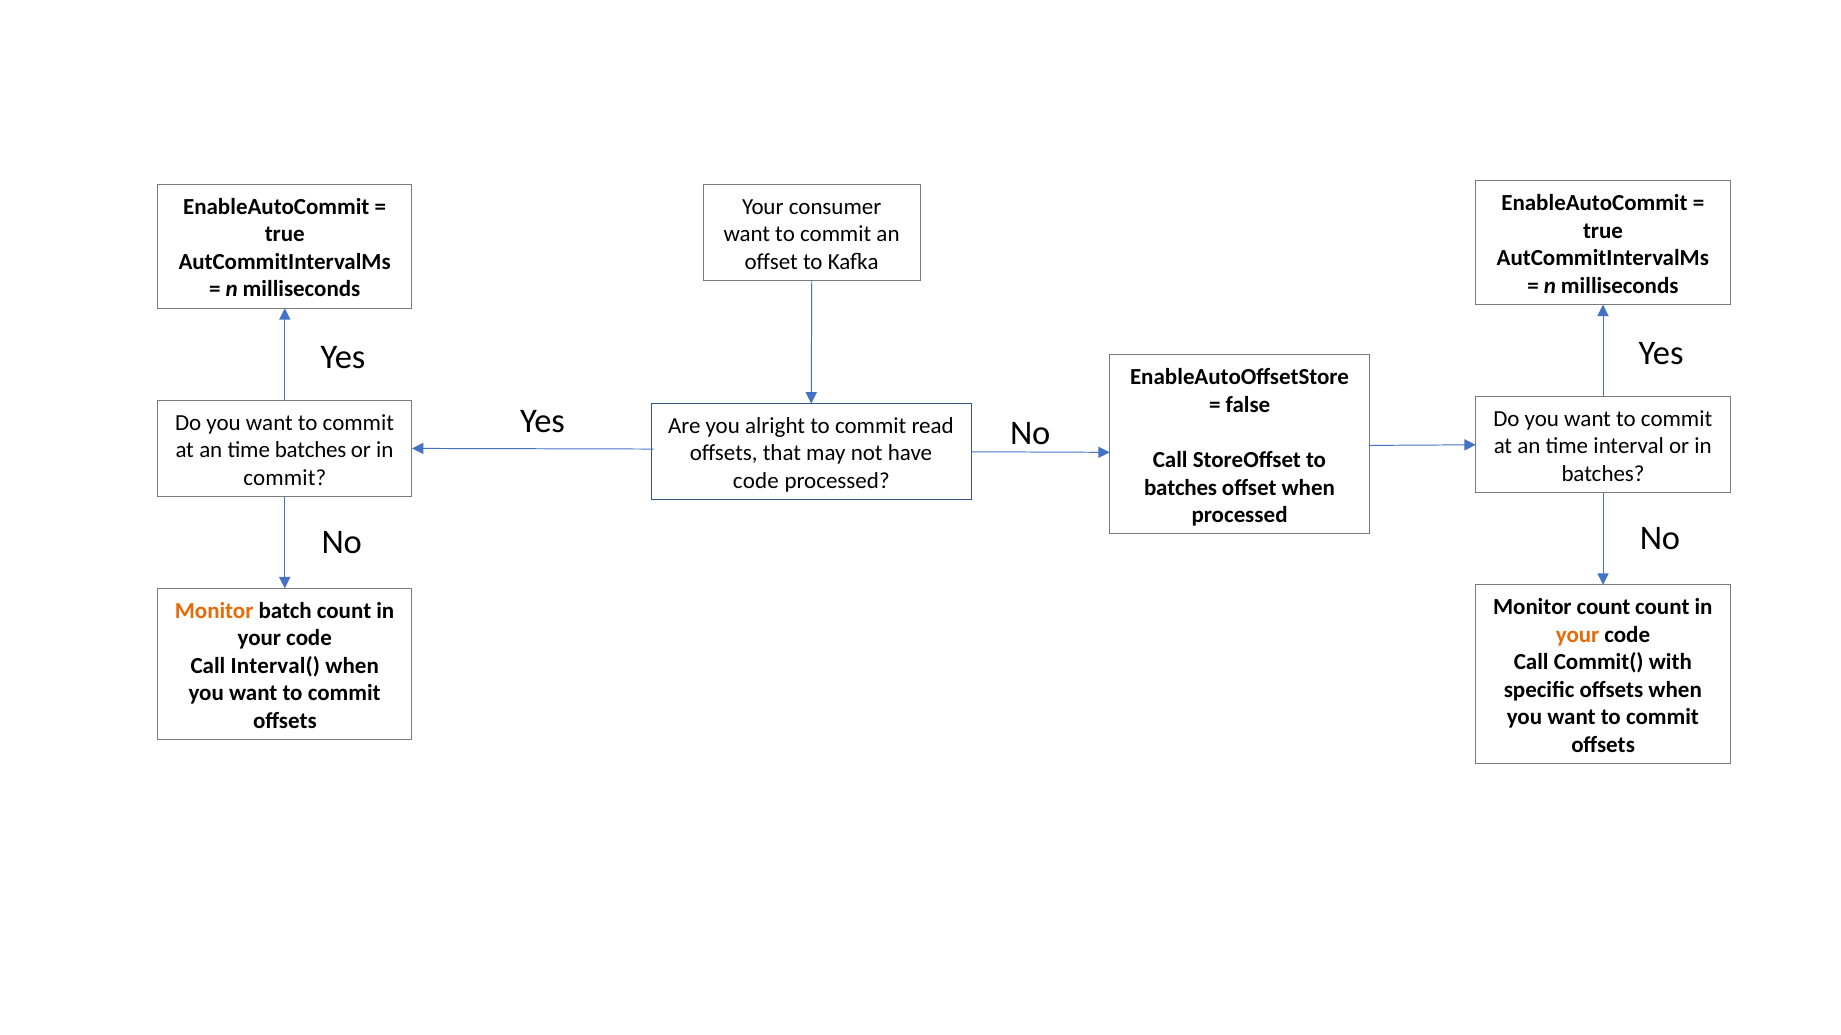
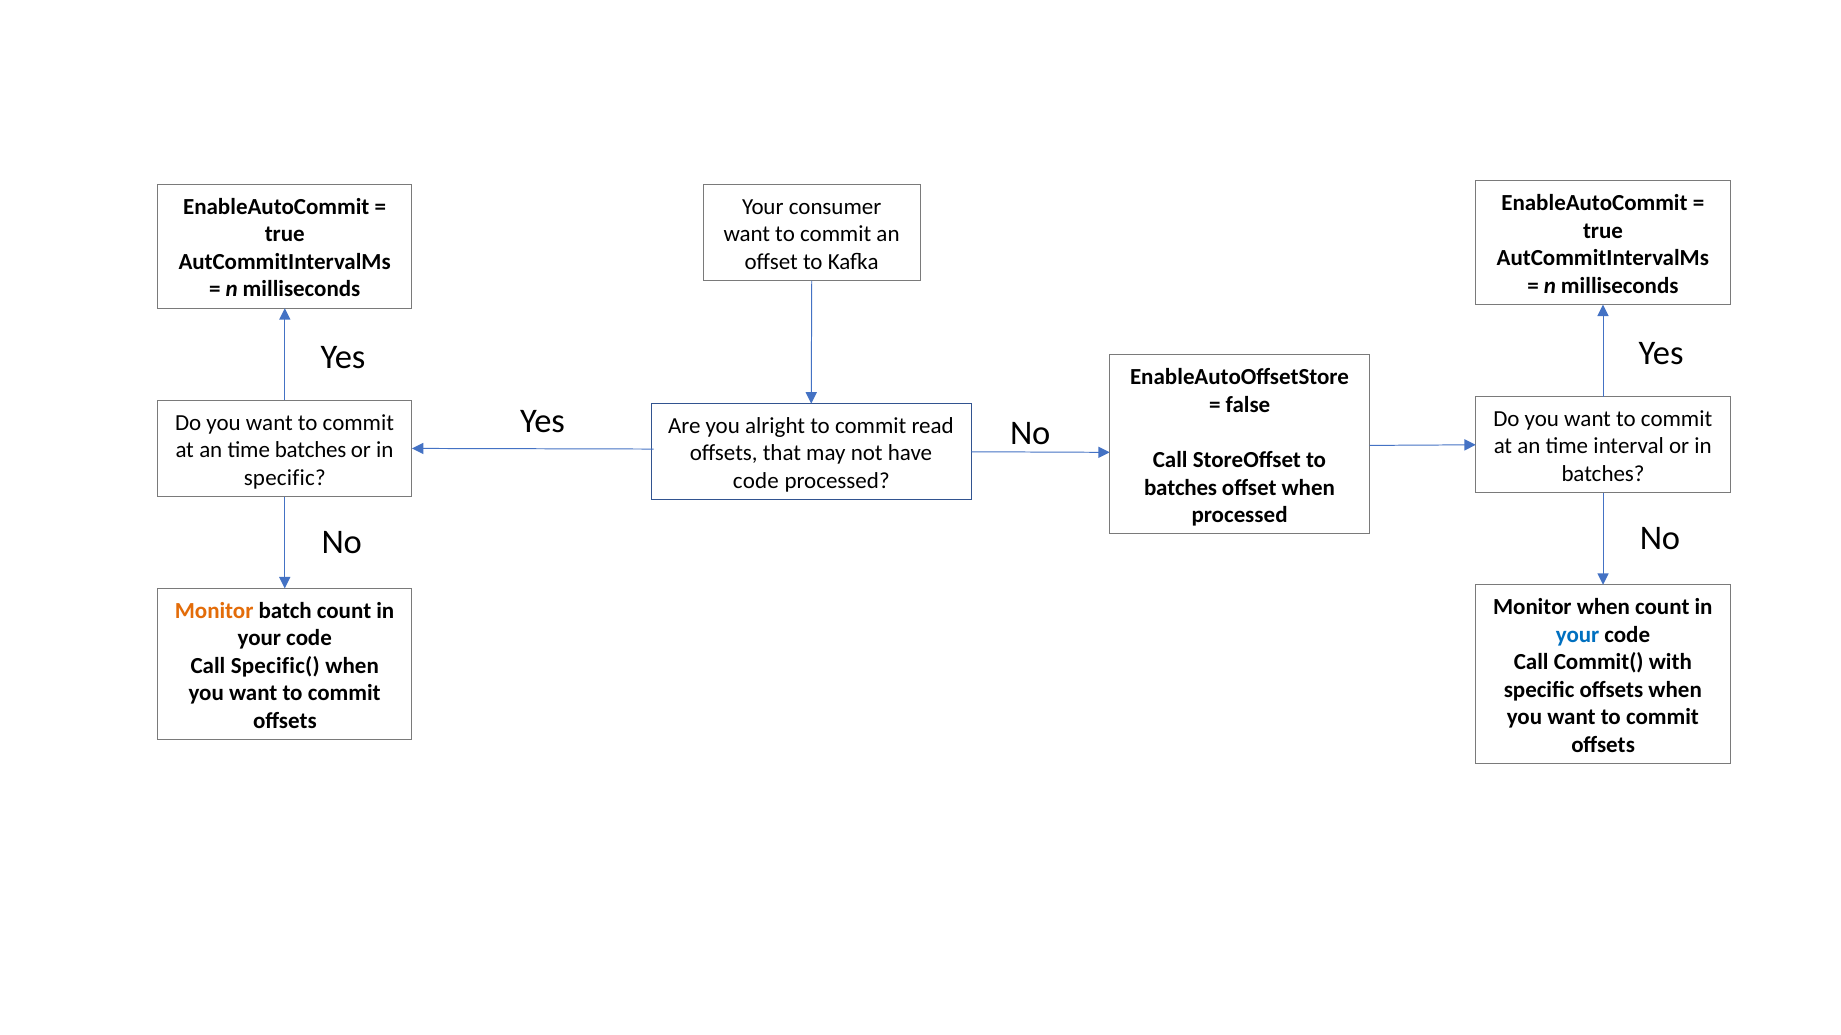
commit at (285, 478): commit -> specific
Monitor count: count -> when
your at (1578, 635) colour: orange -> blue
Interval(: Interval( -> Specific(
